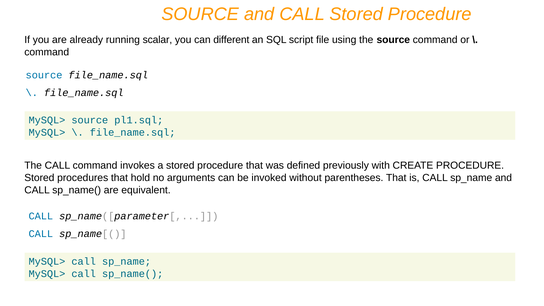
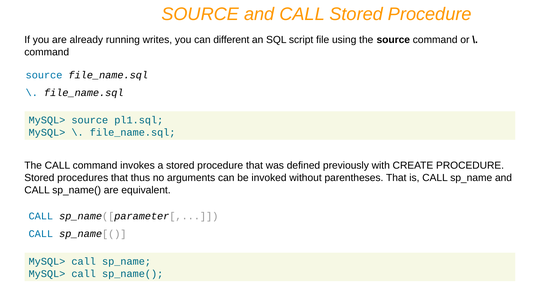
scalar: scalar -> writes
hold: hold -> thus
